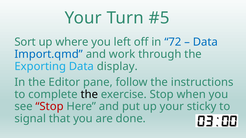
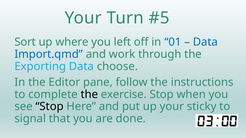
72: 72 -> 01
display: display -> choose
Stop at (50, 107) colour: red -> black
